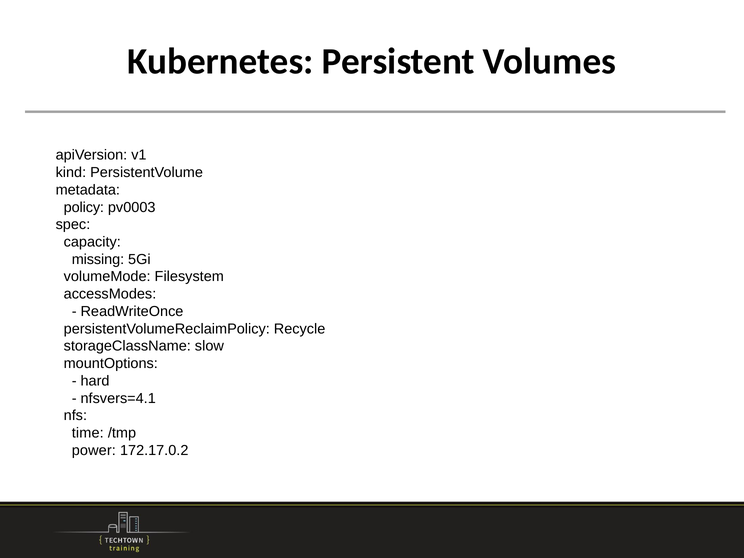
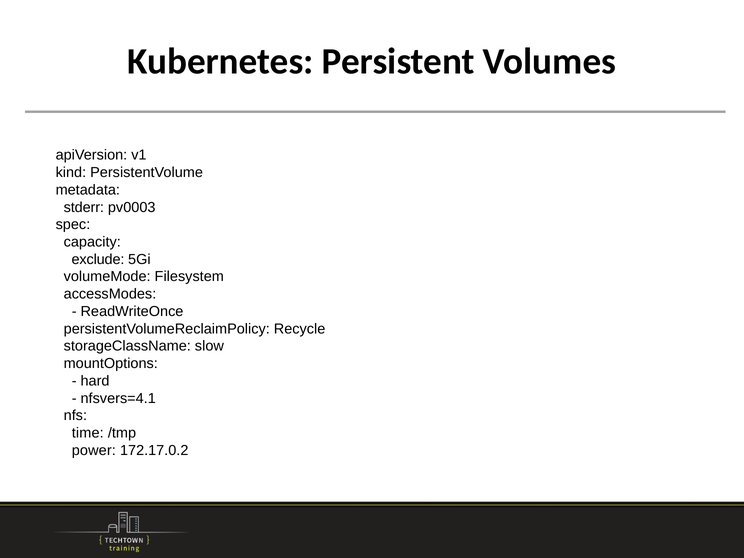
policy: policy -> stderr
missing: missing -> exclude
